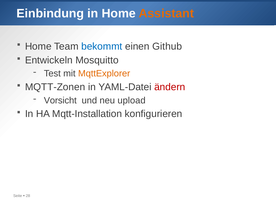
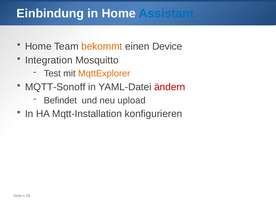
Assistant colour: orange -> blue
bekommt colour: blue -> orange
Github: Github -> Device
Entwickeln: Entwickeln -> Integration
MQTT-Zonen: MQTT-Zonen -> MQTT-Sonoff
Vorsicht: Vorsicht -> Befindet
